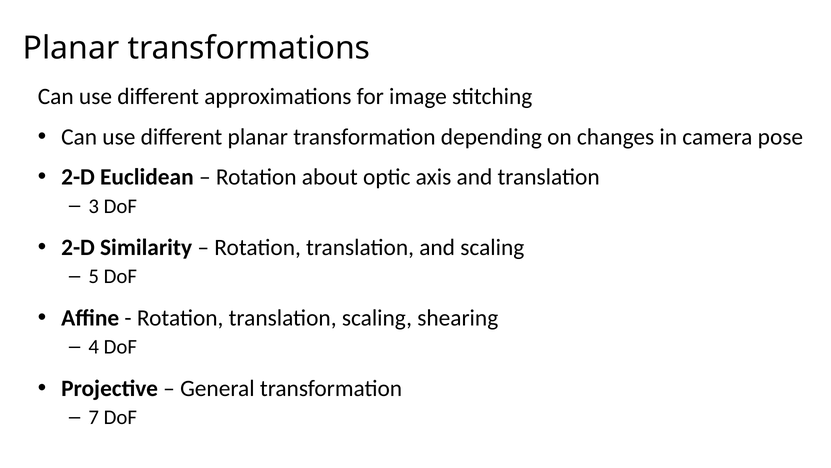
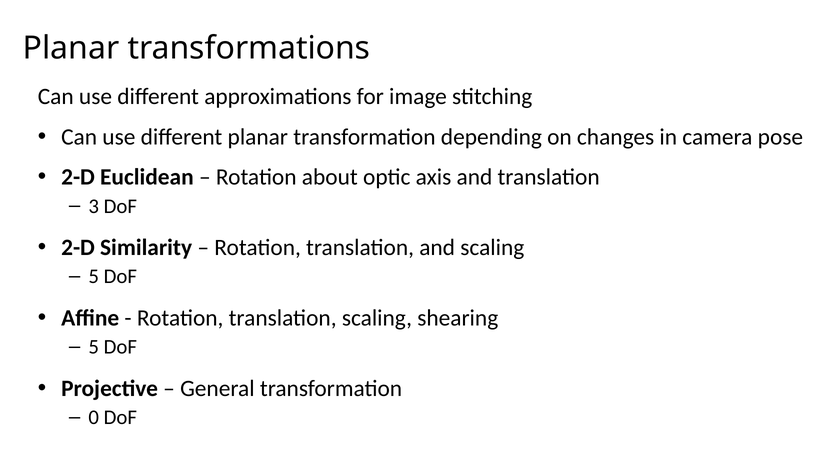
4 at (94, 347): 4 -> 5
7: 7 -> 0
